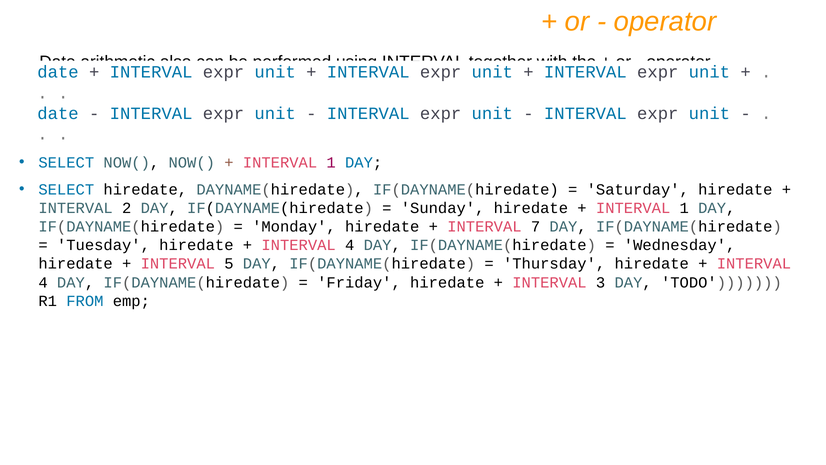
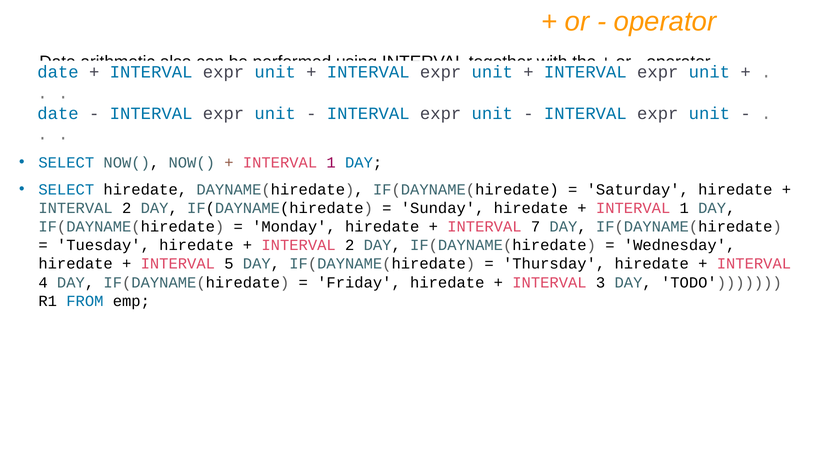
4 at (350, 245): 4 -> 2
